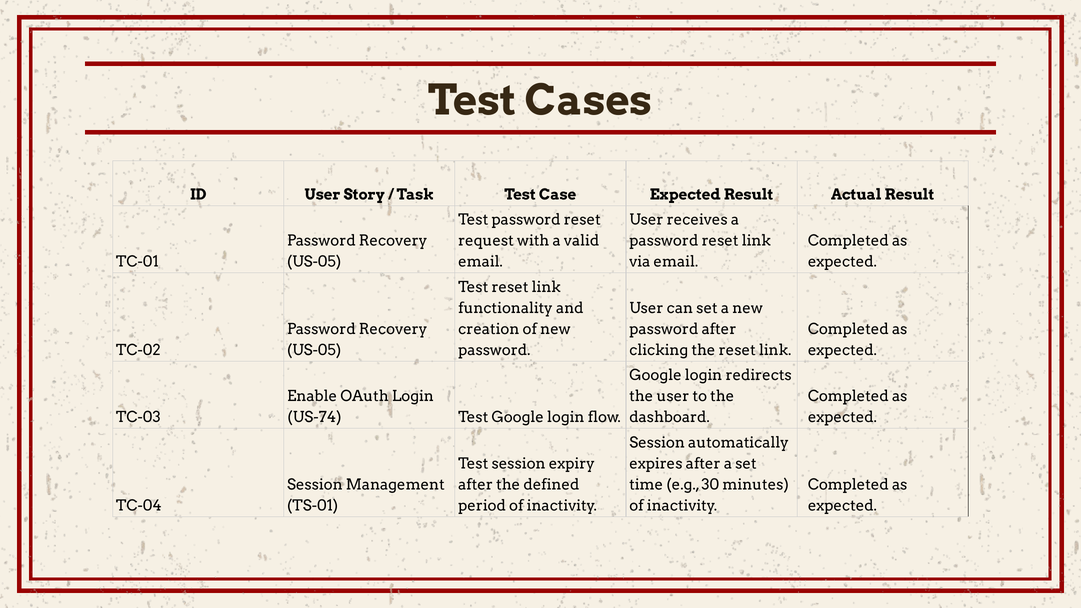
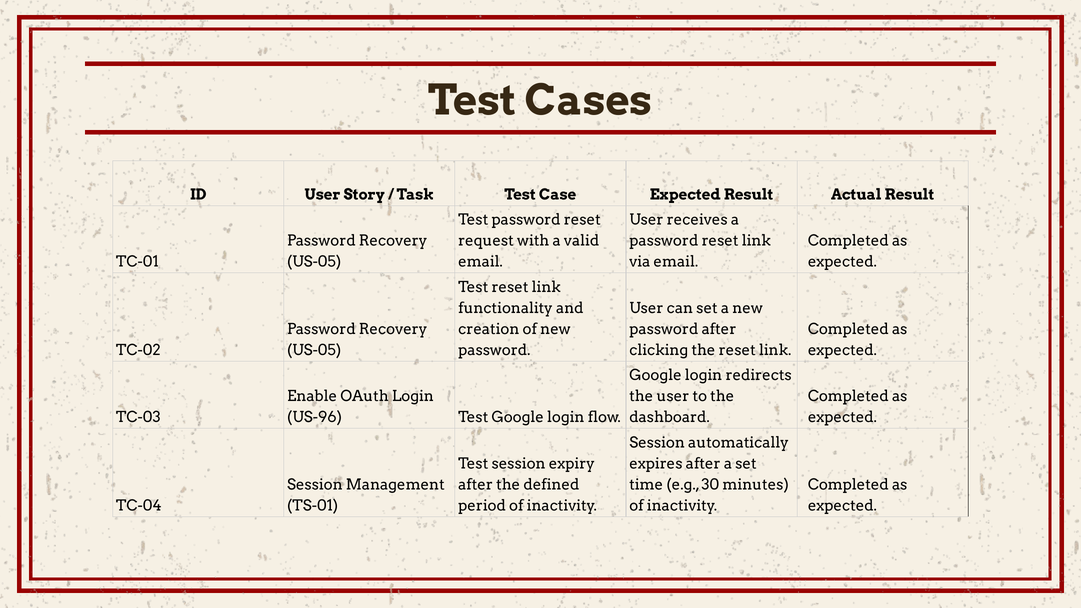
US-74: US-74 -> US-96
